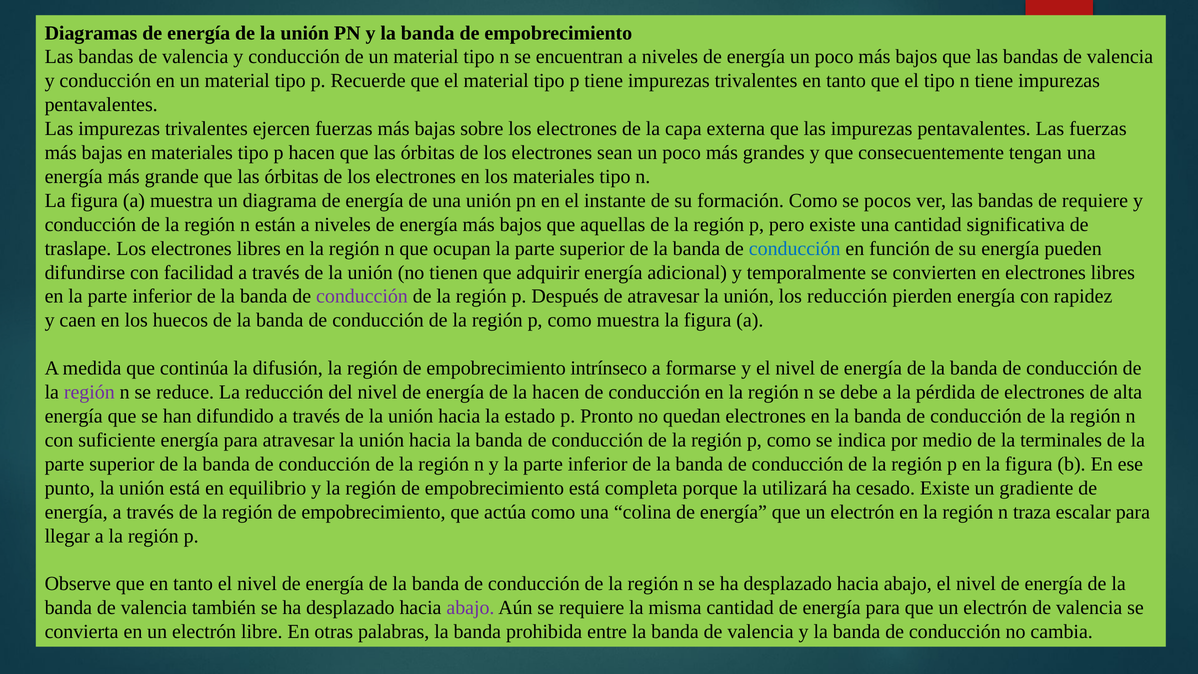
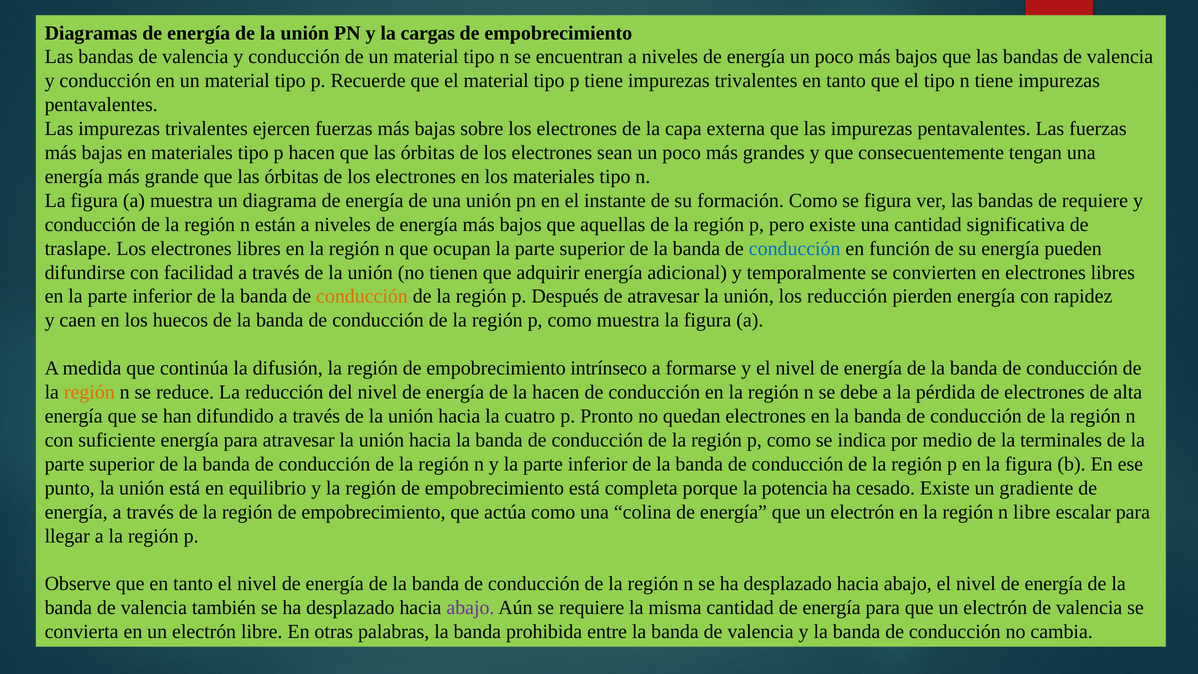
PN y la banda: banda -> cargas
se pocos: pocos -> figura
conducción at (362, 296) colour: purple -> orange
región at (89, 392) colour: purple -> orange
estado: estado -> cuatro
utilizará: utilizará -> potencia
n traza: traza -> libre
